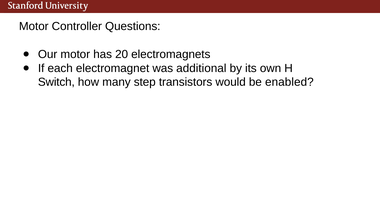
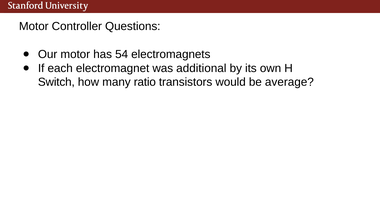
20: 20 -> 54
step: step -> ratio
enabled: enabled -> average
